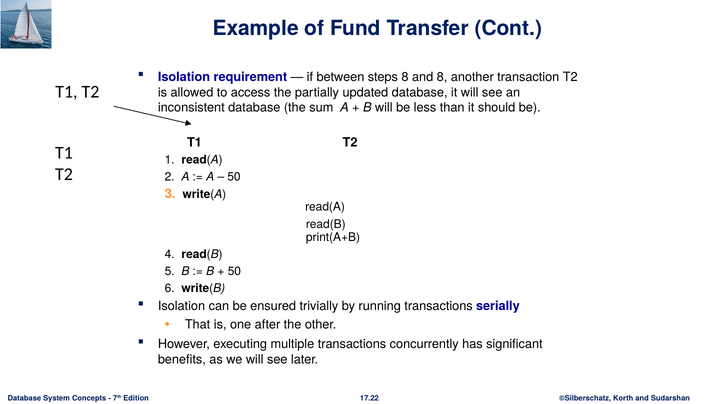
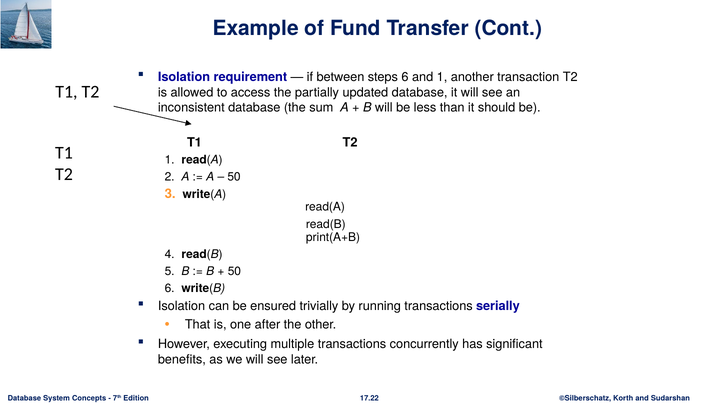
steps 8: 8 -> 6
and 8: 8 -> 1
